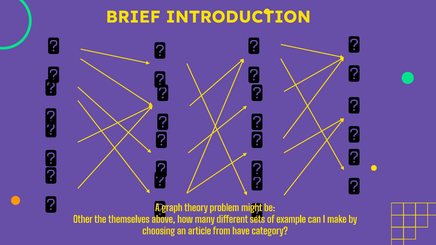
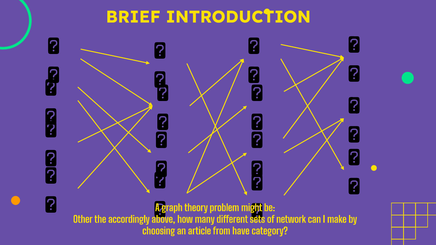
themselves: themselves -> accordingly
example: example -> network
